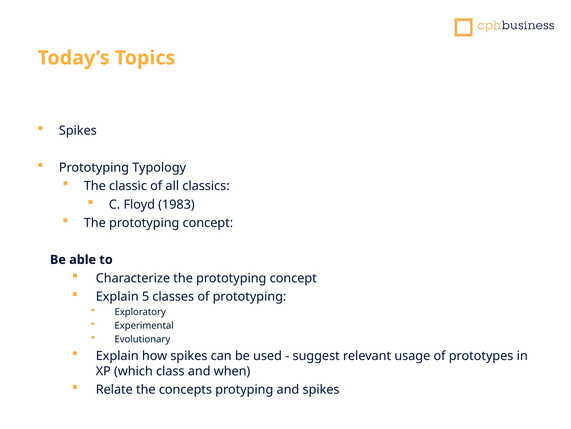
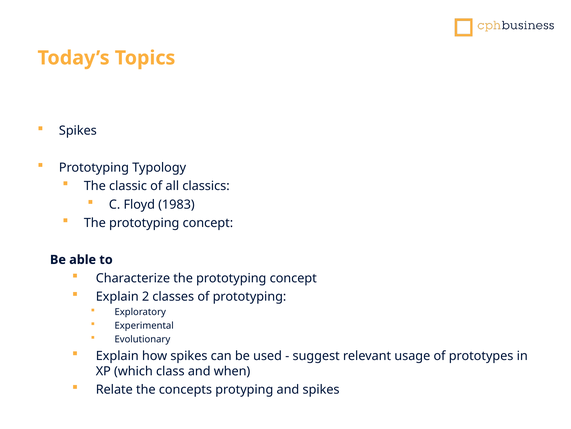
5: 5 -> 2
